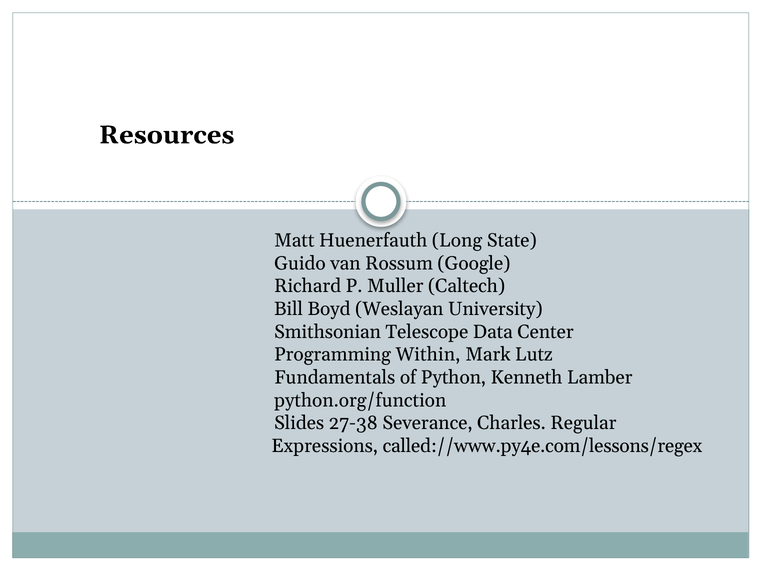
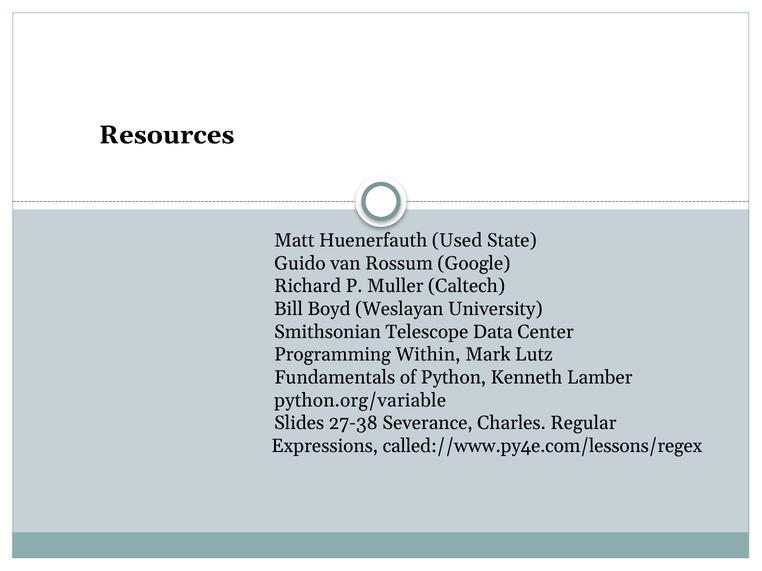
Long: Long -> Used
python.org/function: python.org/function -> python.org/variable
